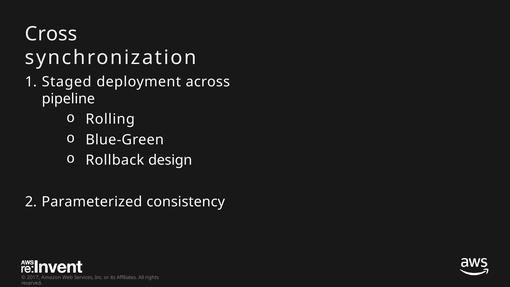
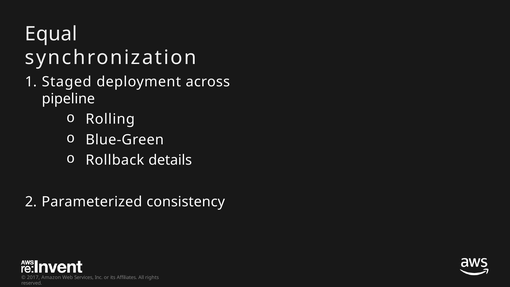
Cross: Cross -> Equal
design: design -> details
